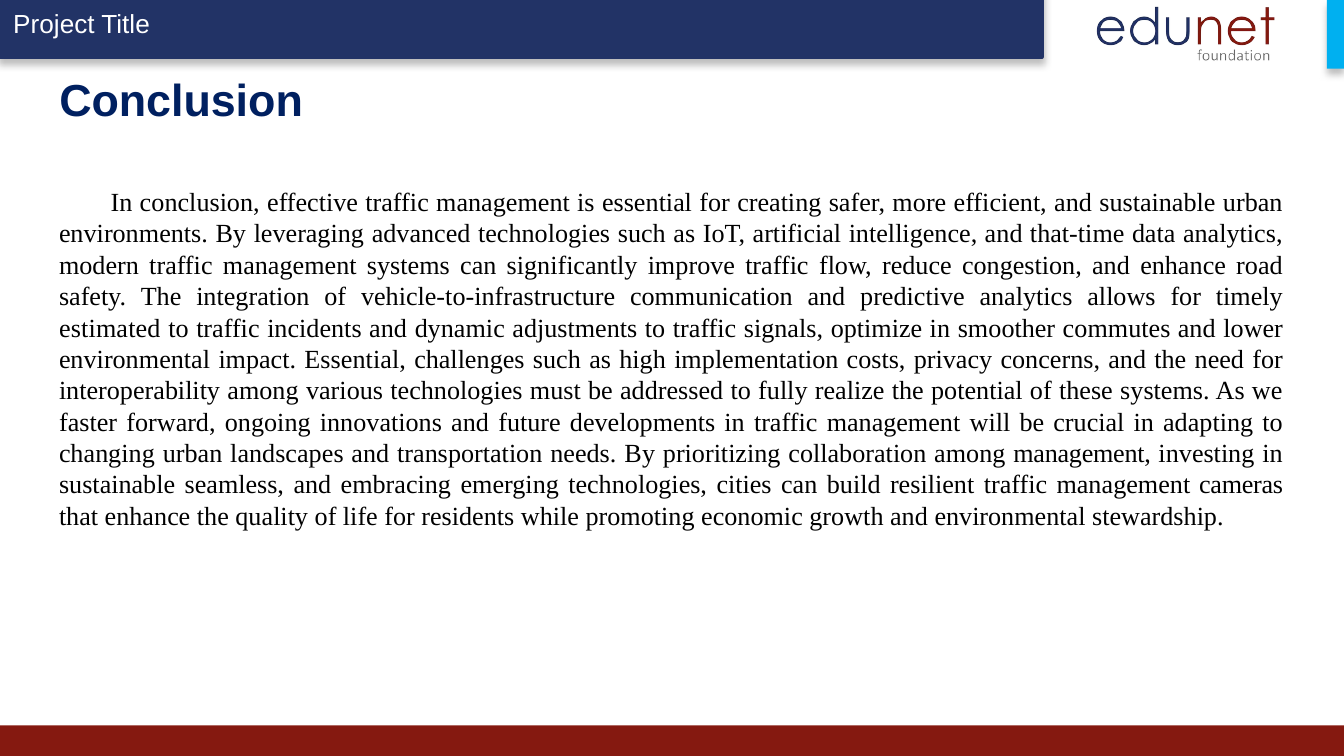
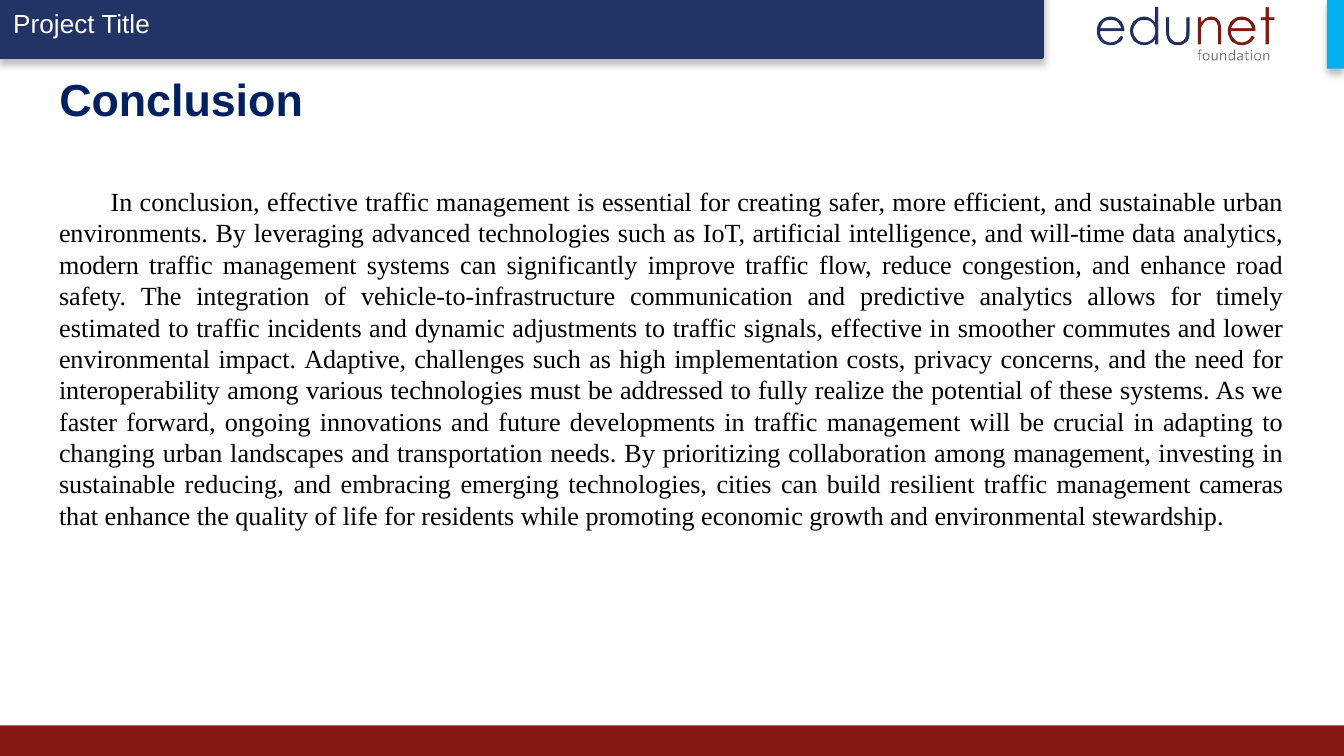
that-time: that-time -> will-time
signals optimize: optimize -> effective
impact Essential: Essential -> Adaptive
seamless: seamless -> reducing
